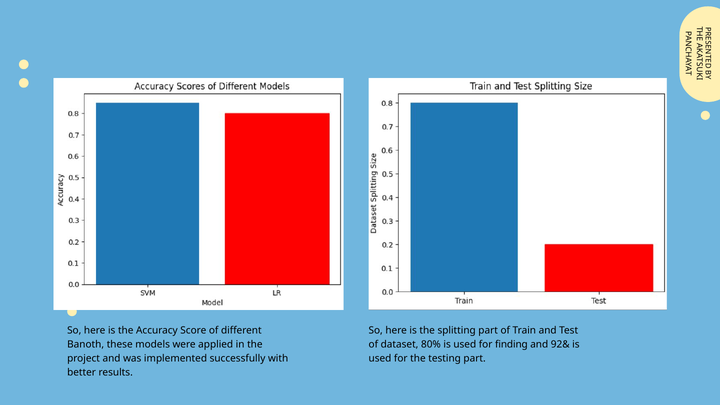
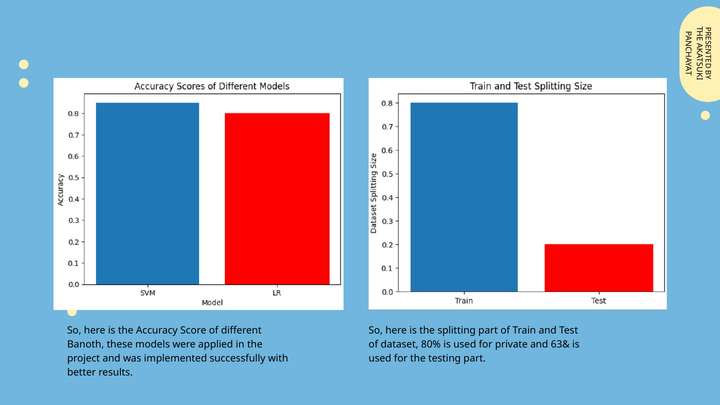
finding: finding -> private
92&: 92& -> 63&
